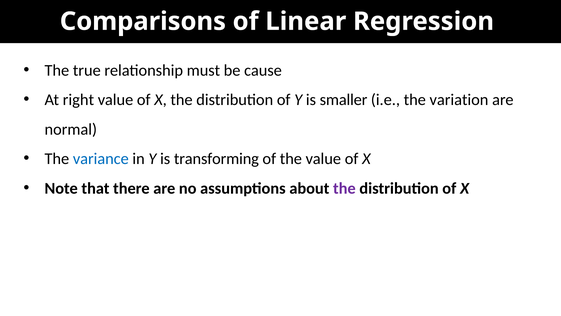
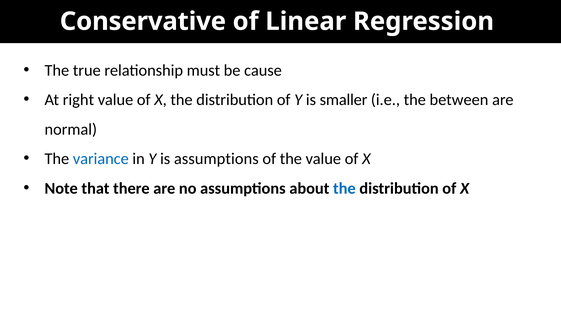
Comparisons: Comparisons -> Conservative
variation: variation -> between
is transforming: transforming -> assumptions
the at (344, 188) colour: purple -> blue
